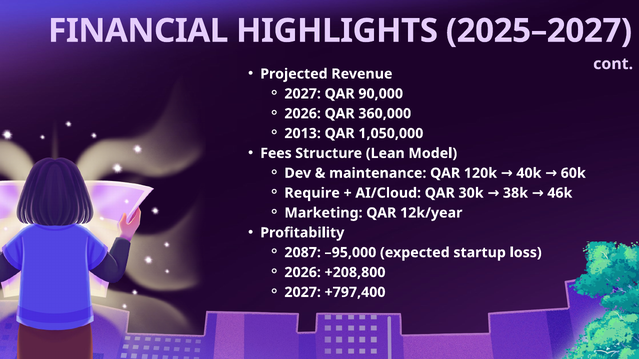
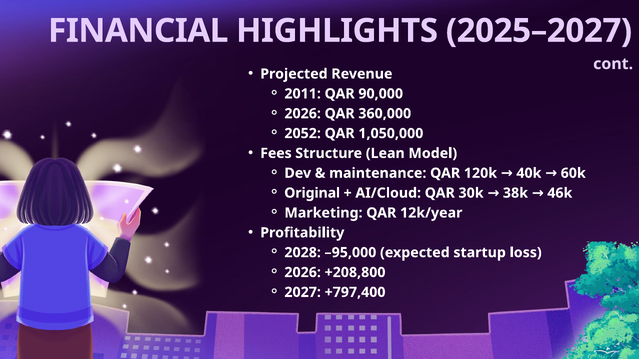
2027 at (303, 94): 2027 -> 2011
2013: 2013 -> 2052
Require: Require -> Original
2087: 2087 -> 2028
